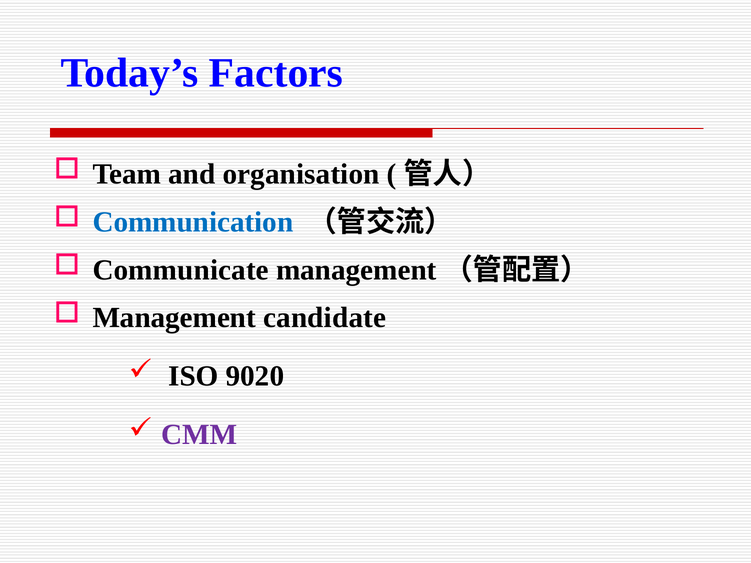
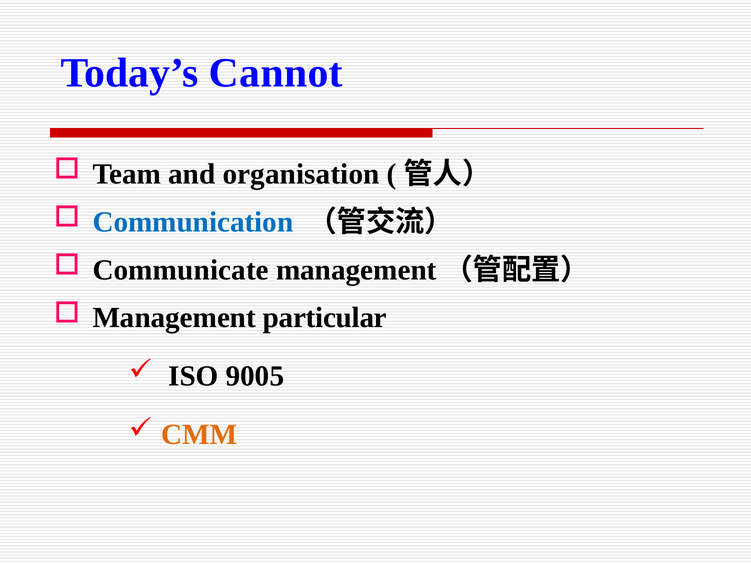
Factors: Factors -> Cannot
candidate: candidate -> particular
9020: 9020 -> 9005
CMM colour: purple -> orange
